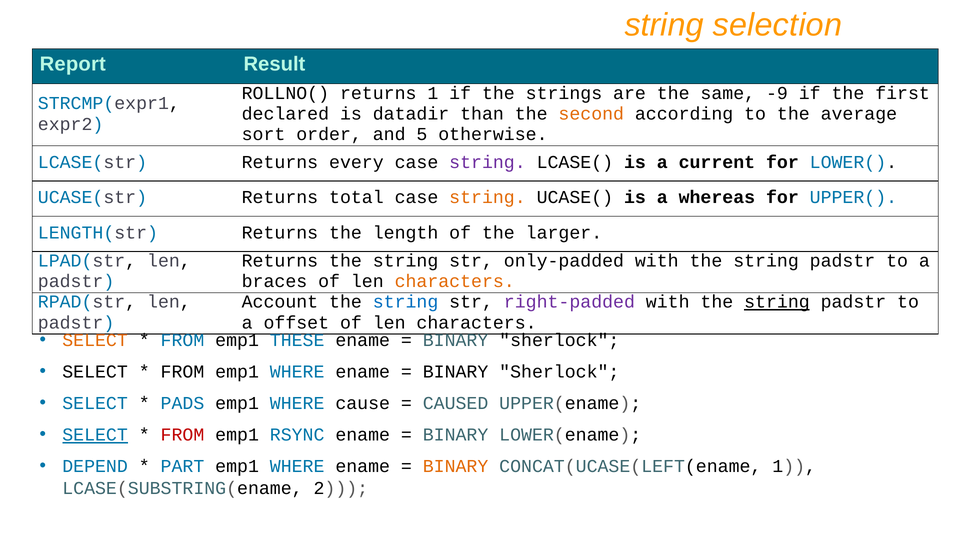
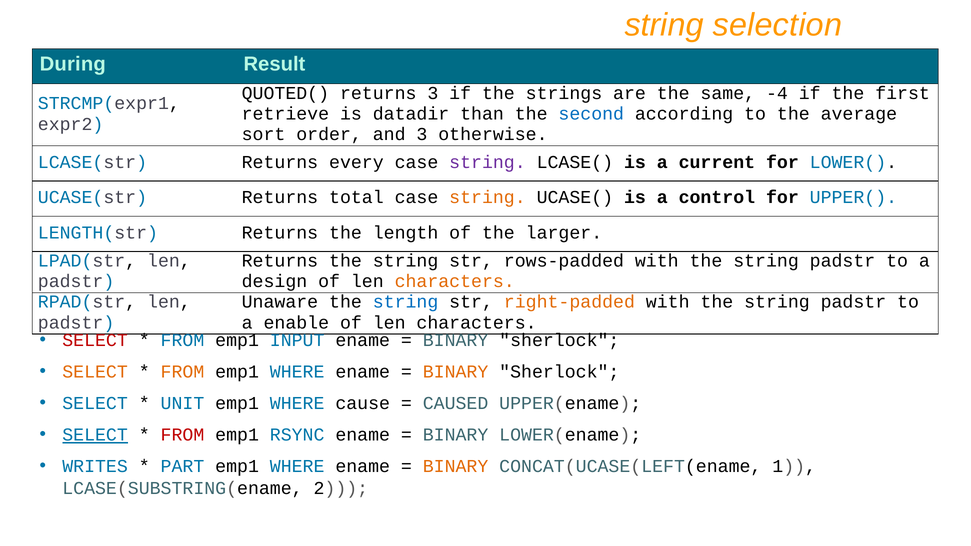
Report: Report -> During
ROLLNO(: ROLLNO( -> QUOTED(
returns 1: 1 -> 3
-9: -9 -> -4
declared: declared -> retrieve
second colour: orange -> blue
and 5: 5 -> 3
whereas: whereas -> control
only-padded: only-padded -> rows-padded
braces: braces -> design
Account: Account -> Unaware
right-padded colour: purple -> orange
string at (777, 302) underline: present -> none
offset: offset -> enable
SELECT at (95, 340) colour: orange -> red
THESE: THESE -> INPUT
SELECT at (95, 372) colour: black -> orange
FROM at (182, 372) colour: black -> orange
BINARY at (456, 372) colour: black -> orange
PADS: PADS -> UNIT
DEPEND: DEPEND -> WRITES
